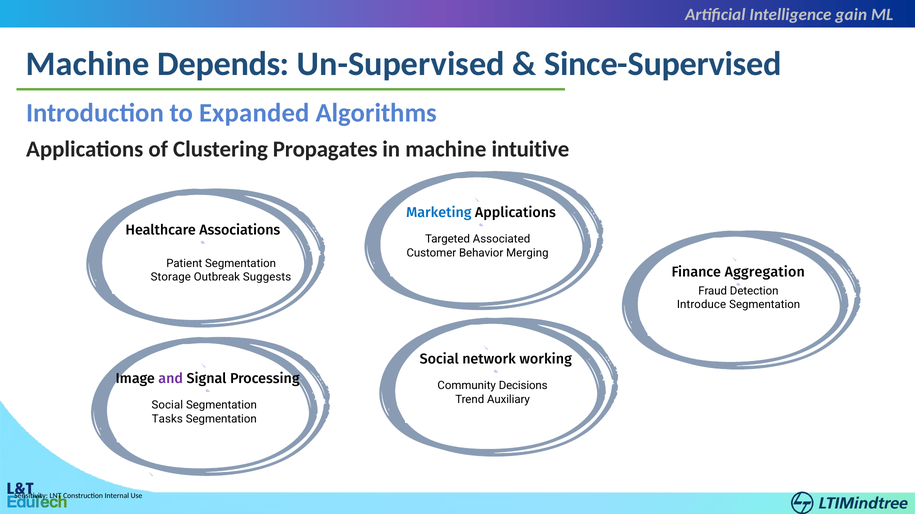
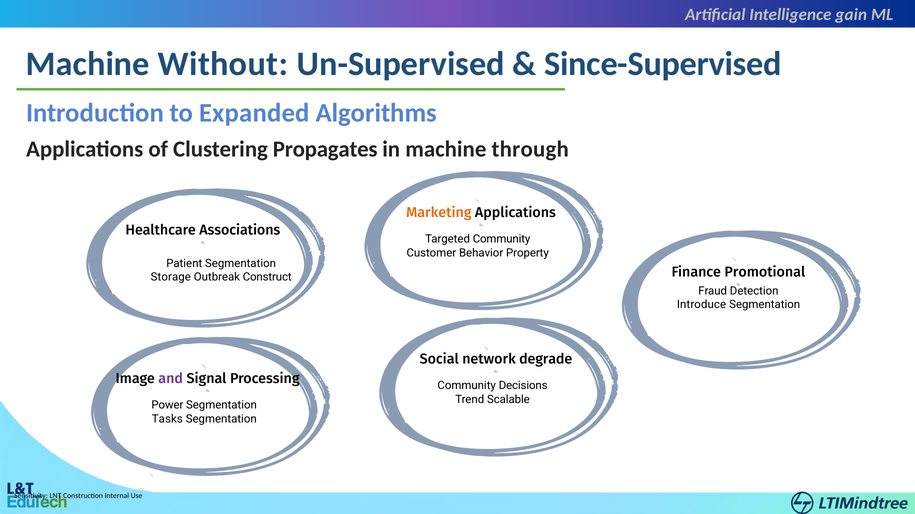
Depends: Depends -> Without
intuitive: intuitive -> through
Marketing colour: blue -> orange
Targeted Associated: Associated -> Community
Merging: Merging -> Property
Suggests: Suggests -> Construct
Aggregation: Aggregation -> Promotional
working: working -> degrade
Auxiliary: Auxiliary -> Scalable
Social at (167, 406): Social -> Power
